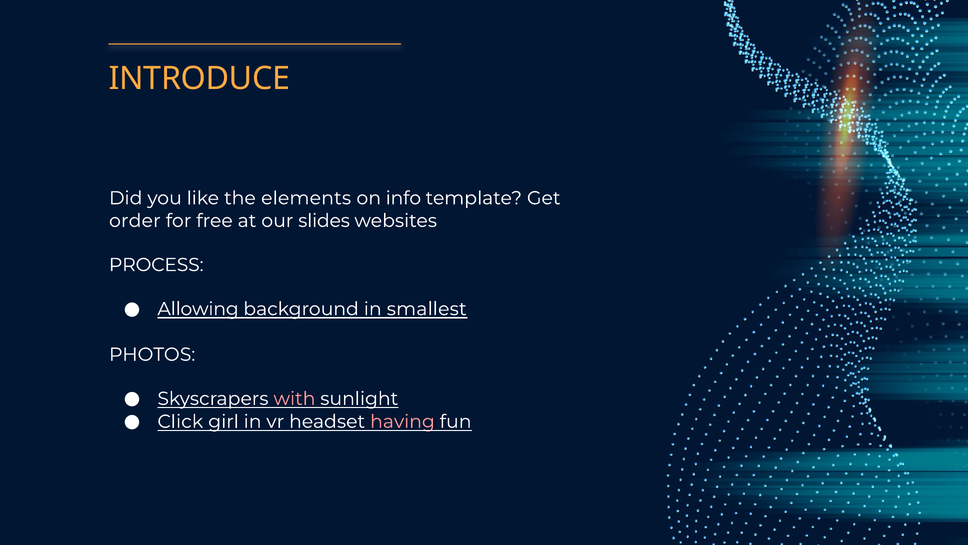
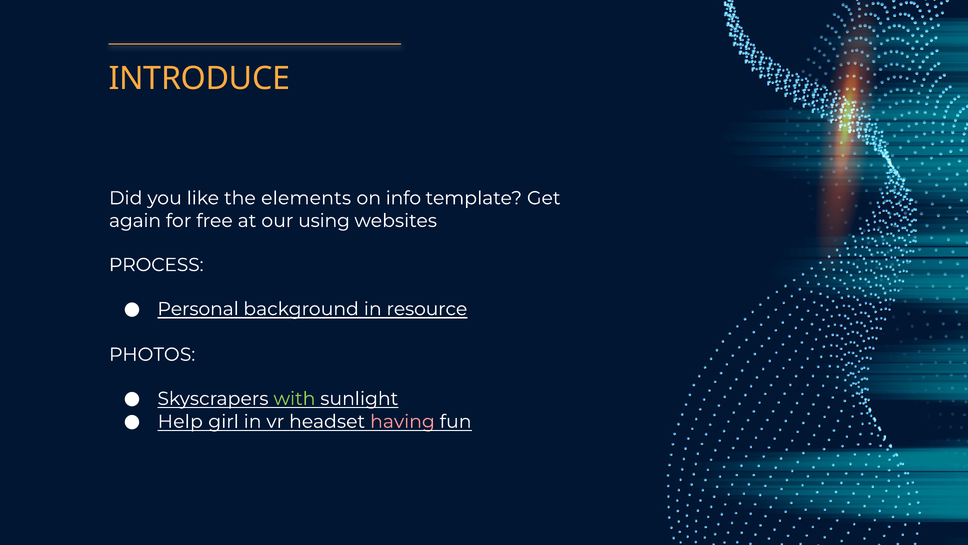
order: order -> again
slides: slides -> using
Allowing: Allowing -> Personal
smallest: smallest -> resource
with colour: pink -> light green
Click: Click -> Help
